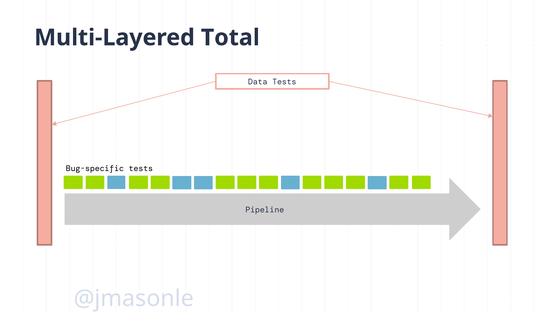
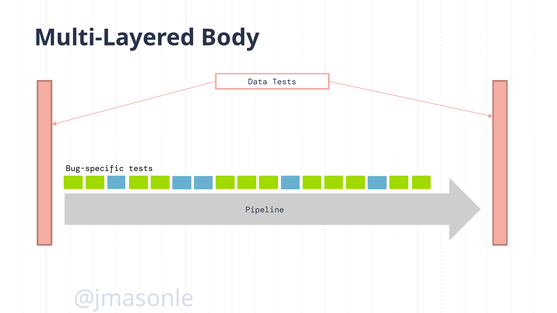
Total: Total -> Body
